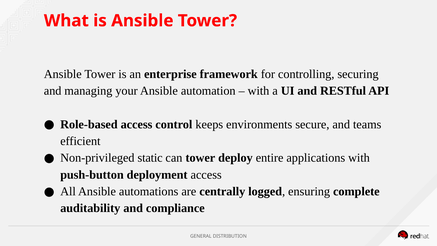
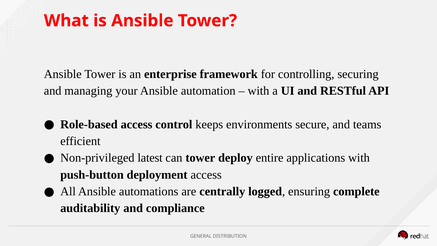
static: static -> latest
